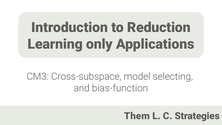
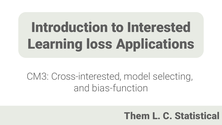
Reduction: Reduction -> Interested
only: only -> loss
Cross-subspace: Cross-subspace -> Cross-interested
Strategies: Strategies -> Statistical
